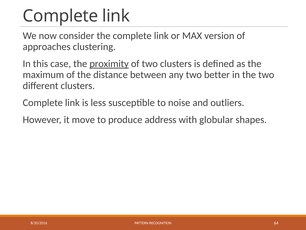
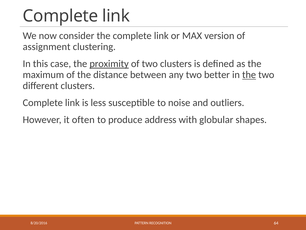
approaches: approaches -> assignment
the at (249, 75) underline: none -> present
move: move -> often
